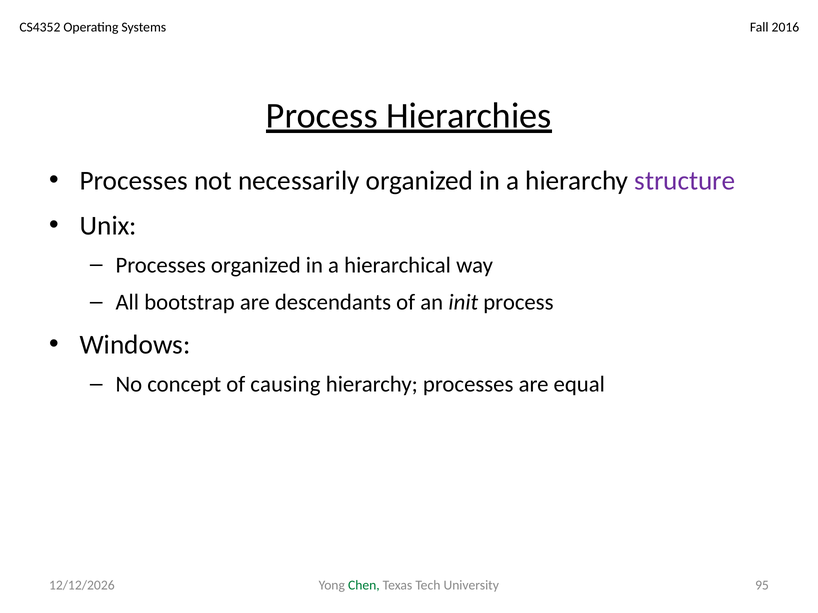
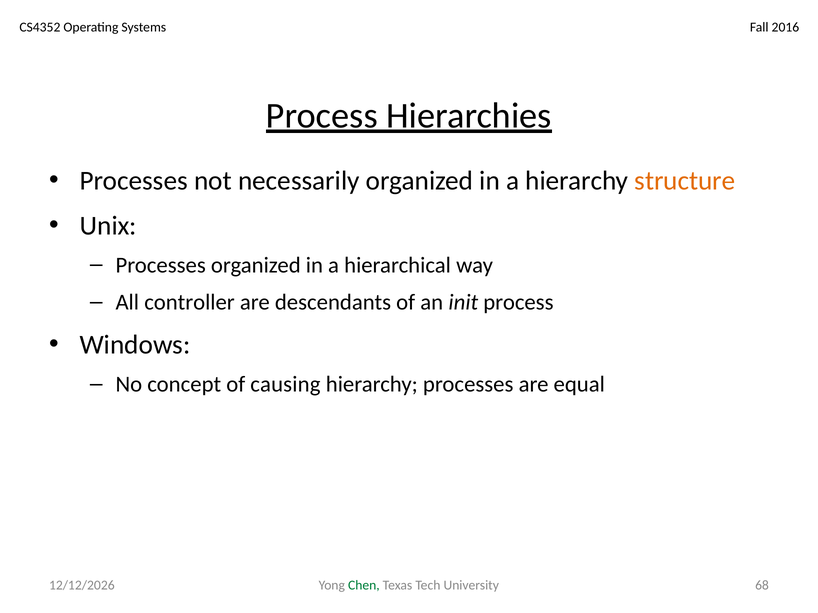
structure colour: purple -> orange
bootstrap: bootstrap -> controller
95: 95 -> 68
